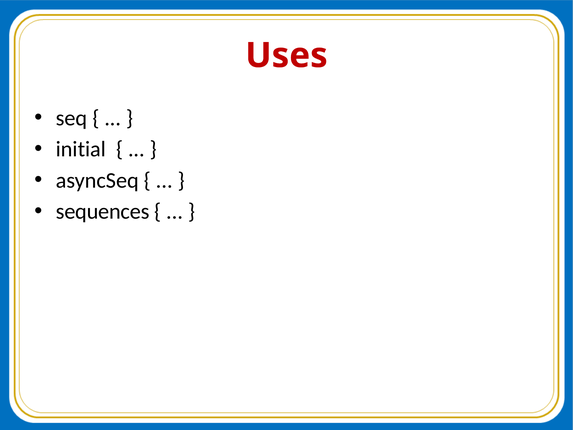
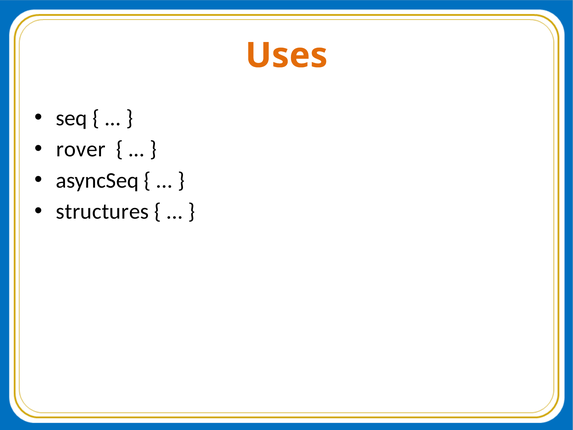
Uses colour: red -> orange
initial: initial -> rover
sequences: sequences -> structures
